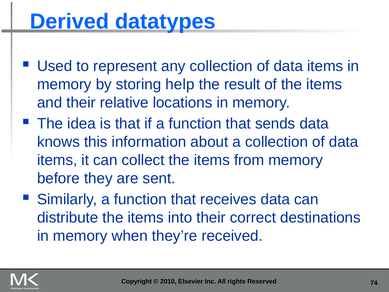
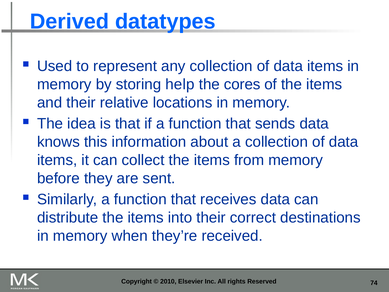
result: result -> cores
